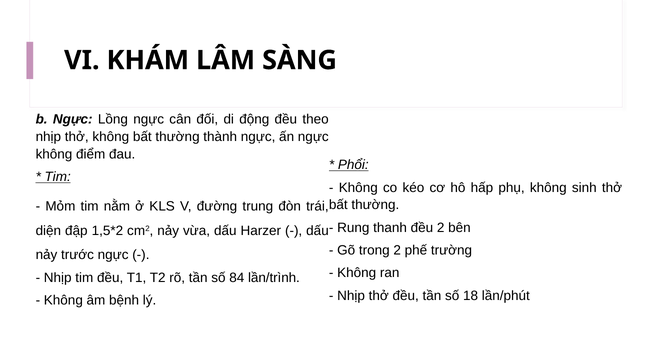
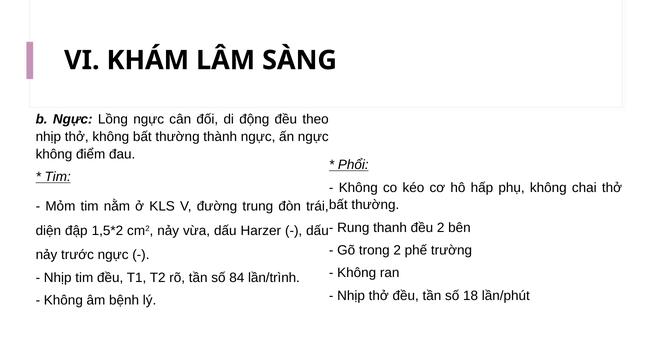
sinh: sinh -> chai
